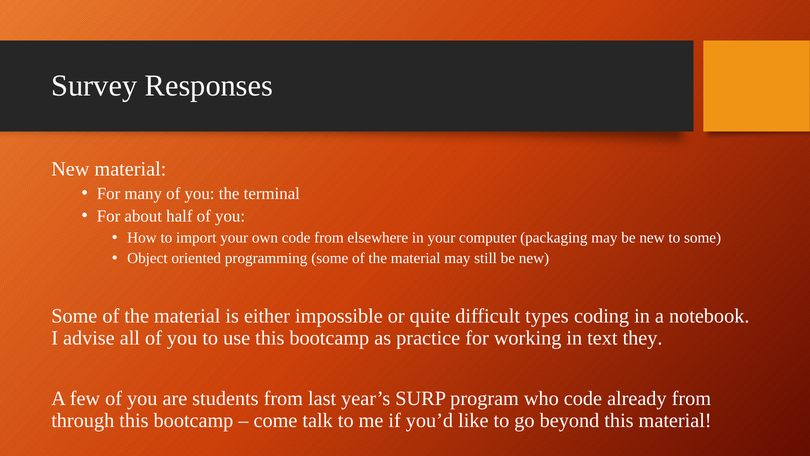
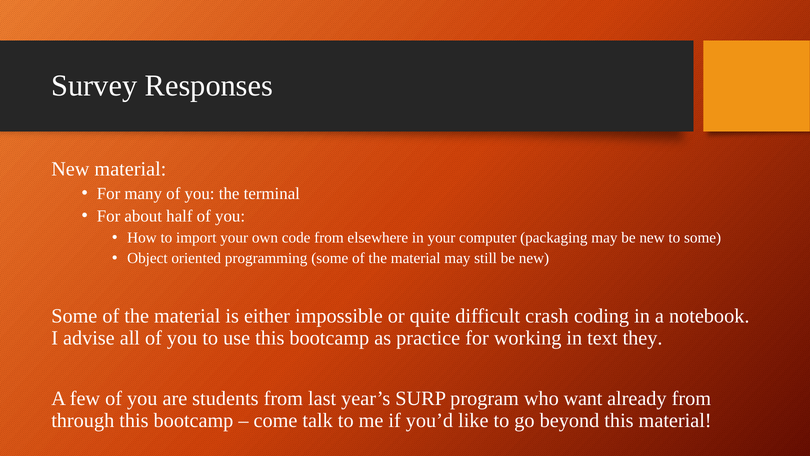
types: types -> crash
who code: code -> want
